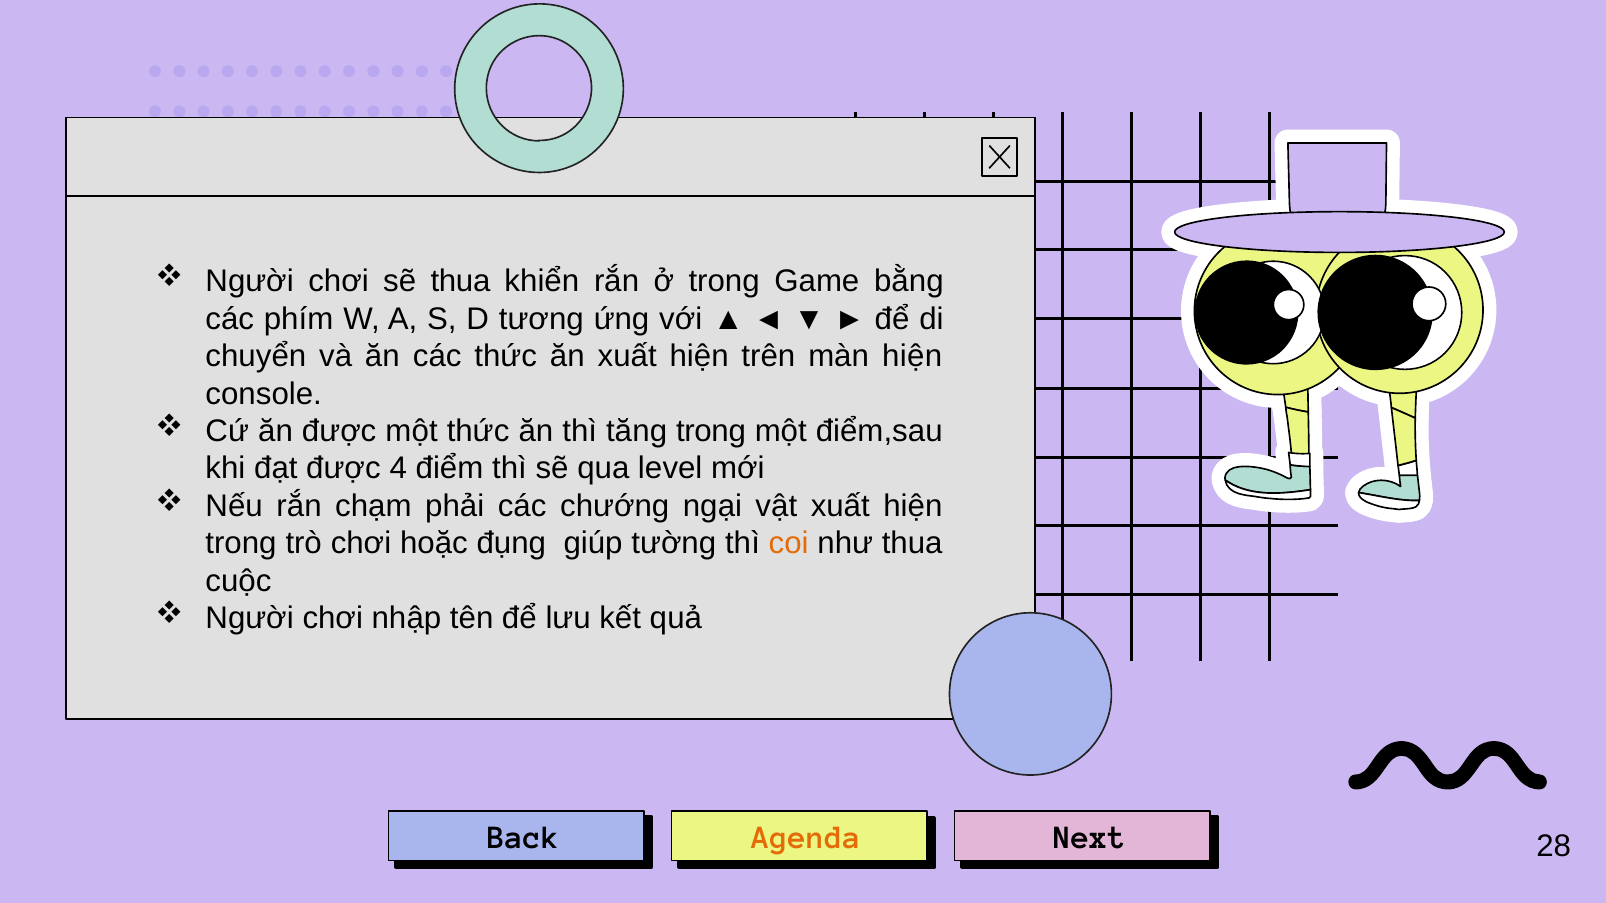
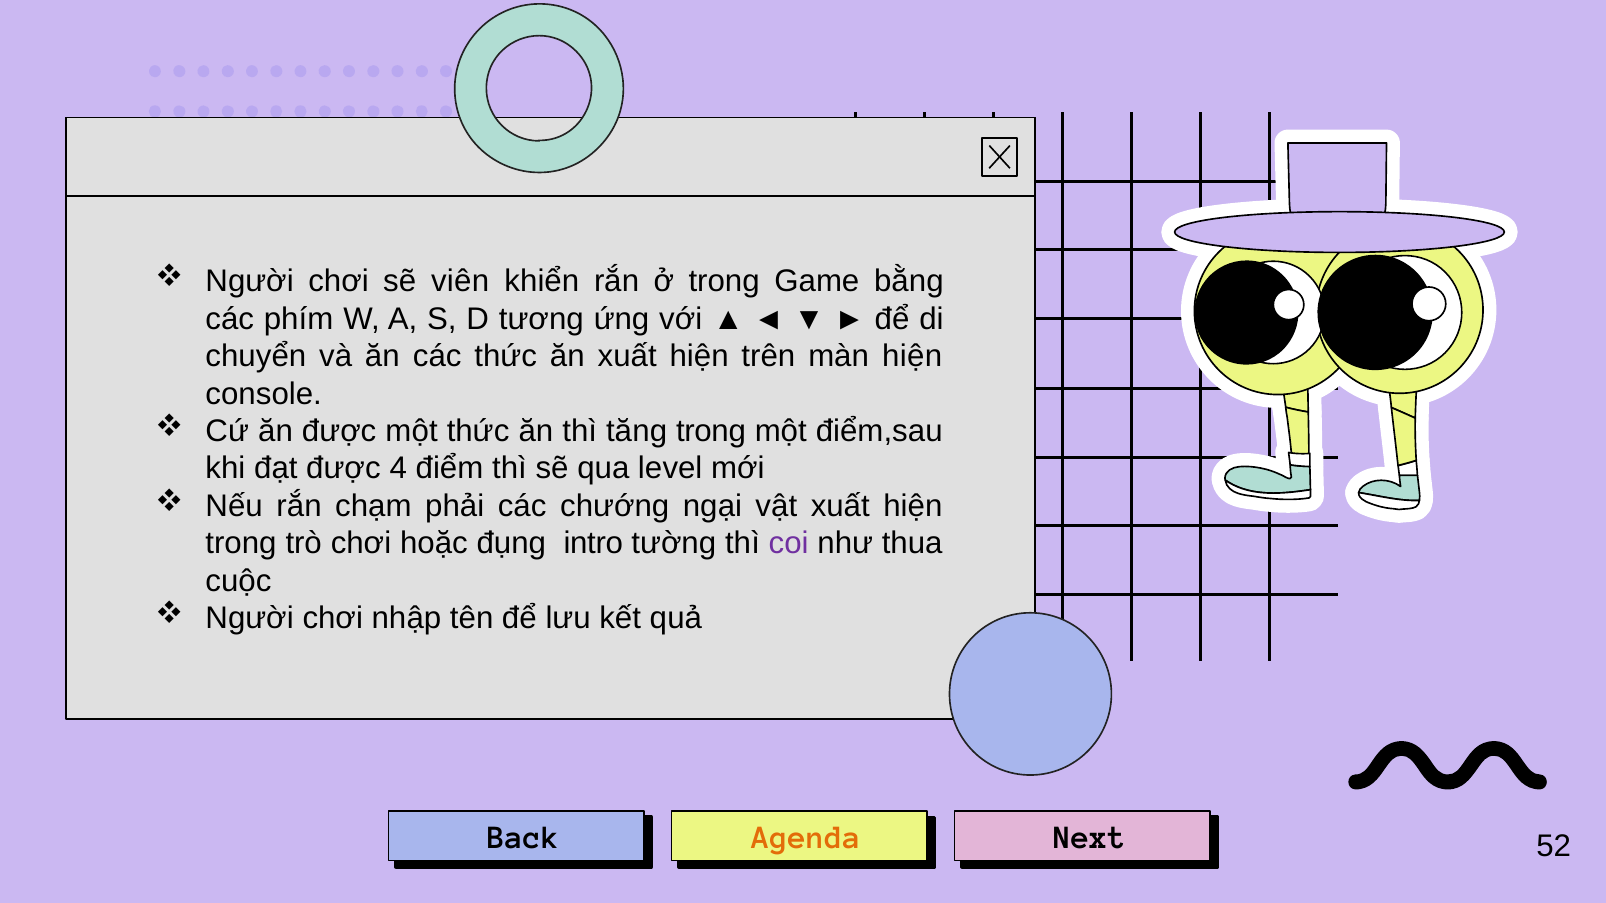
sẽ thua: thua -> viên
giúp: giúp -> intro
coi colour: orange -> purple
28: 28 -> 52
